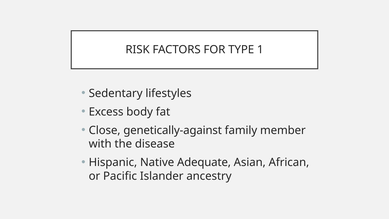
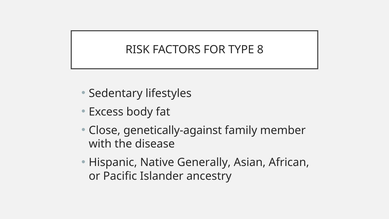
1: 1 -> 8
Adequate: Adequate -> Generally
